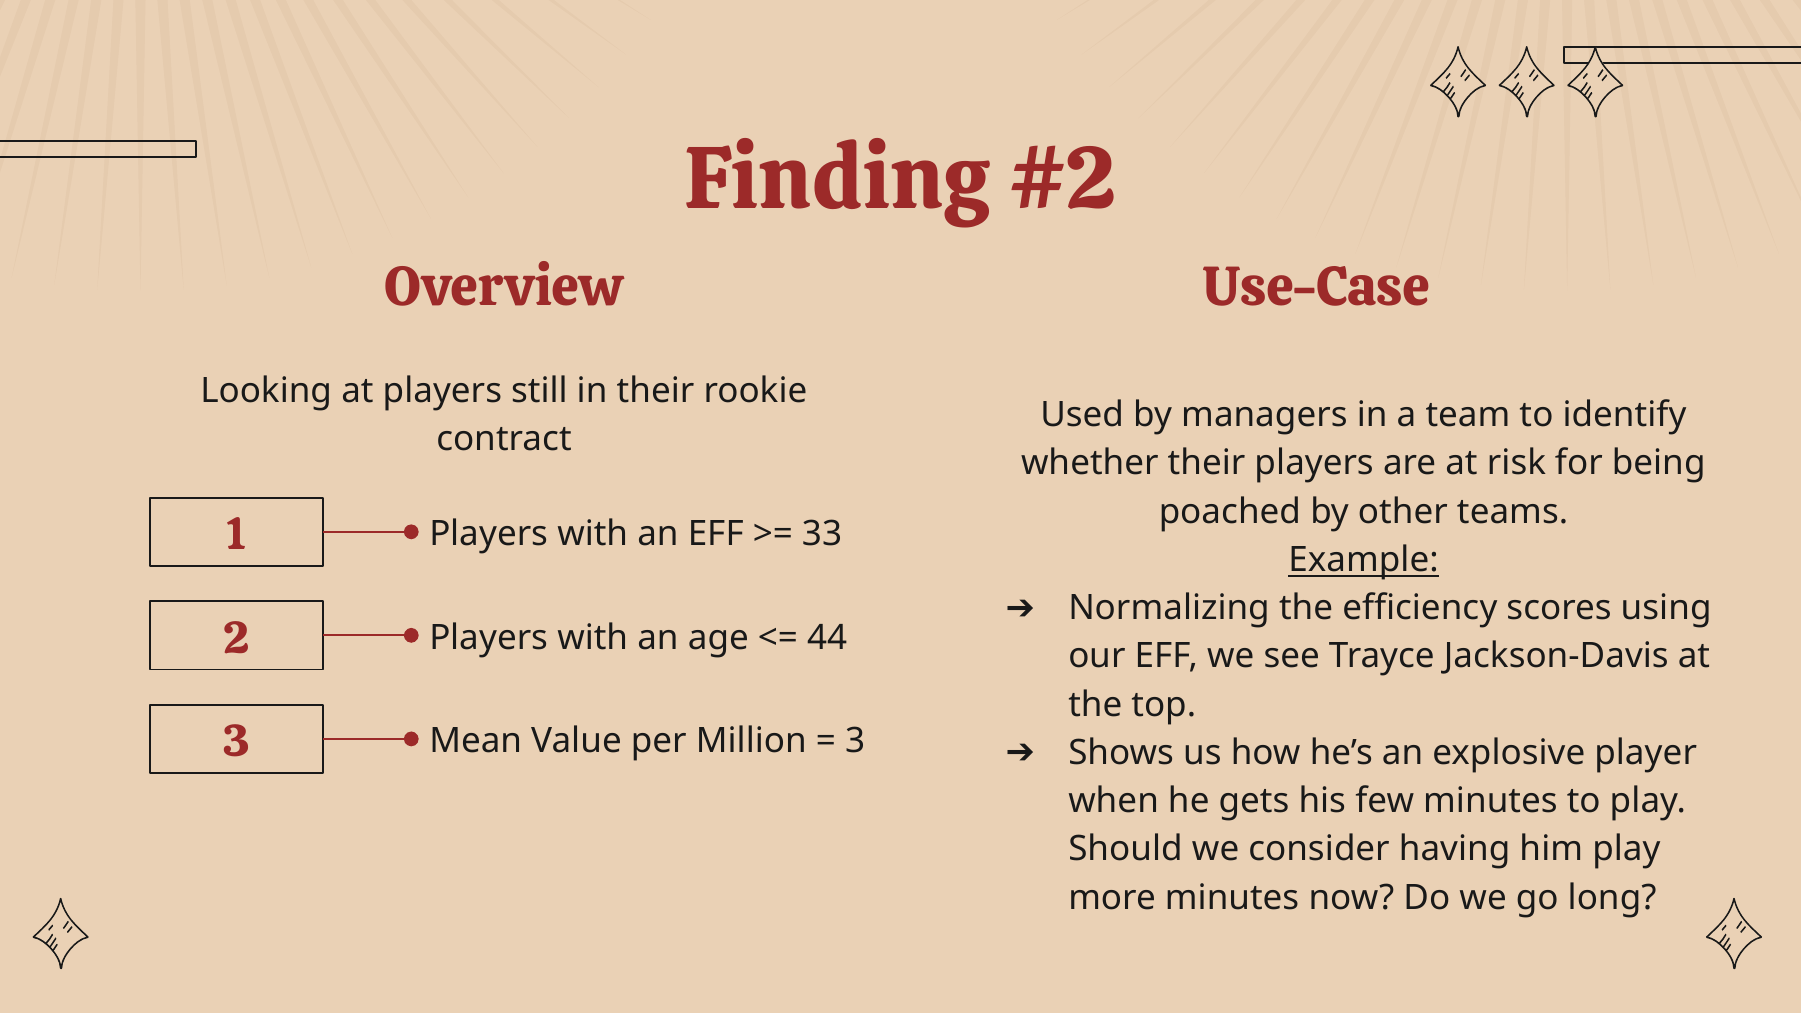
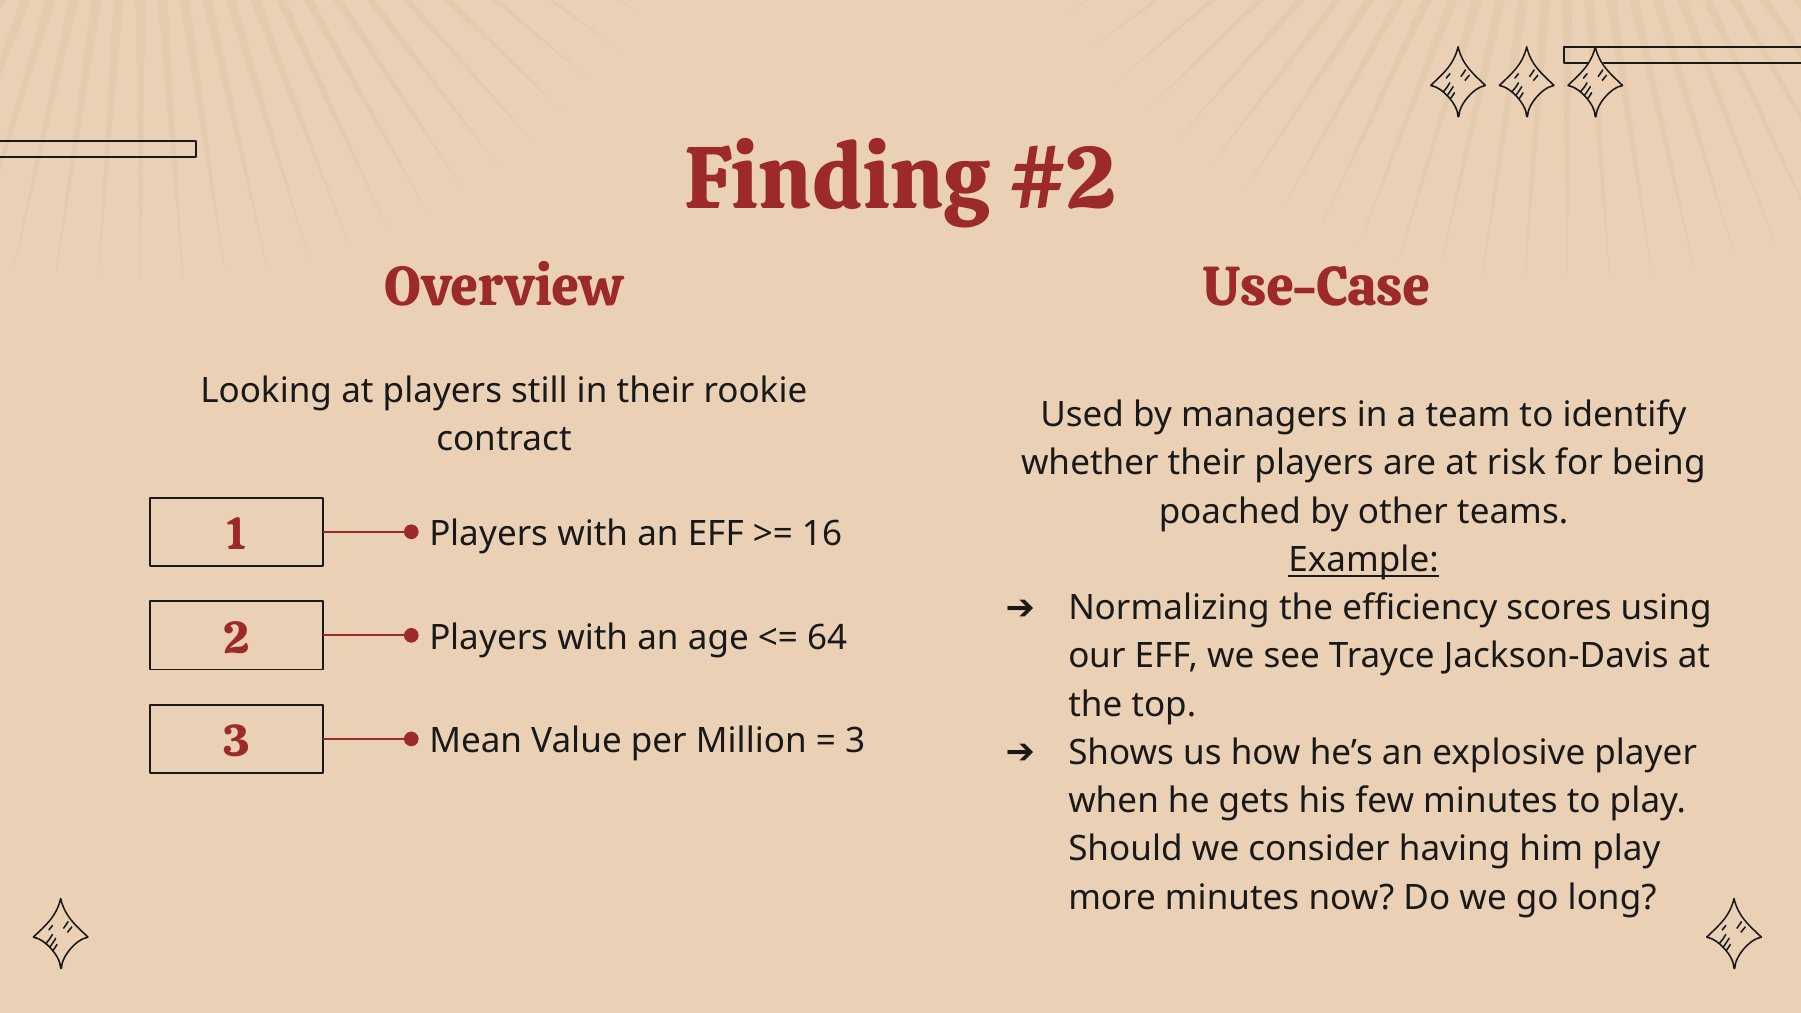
33: 33 -> 16
44: 44 -> 64
